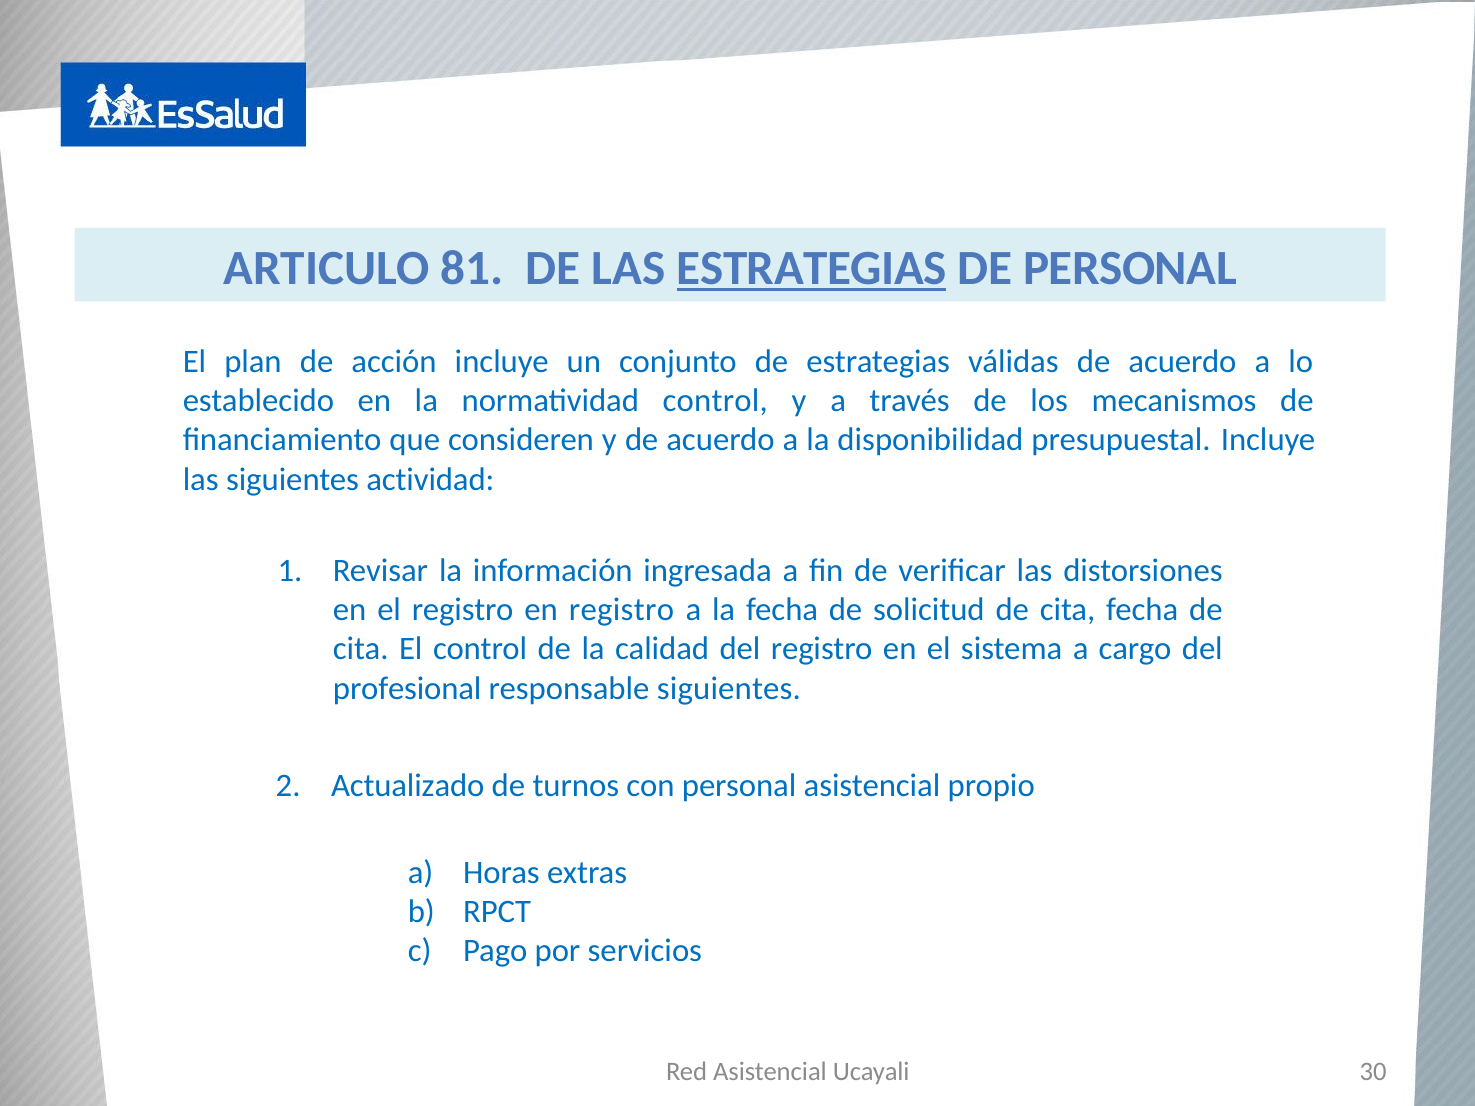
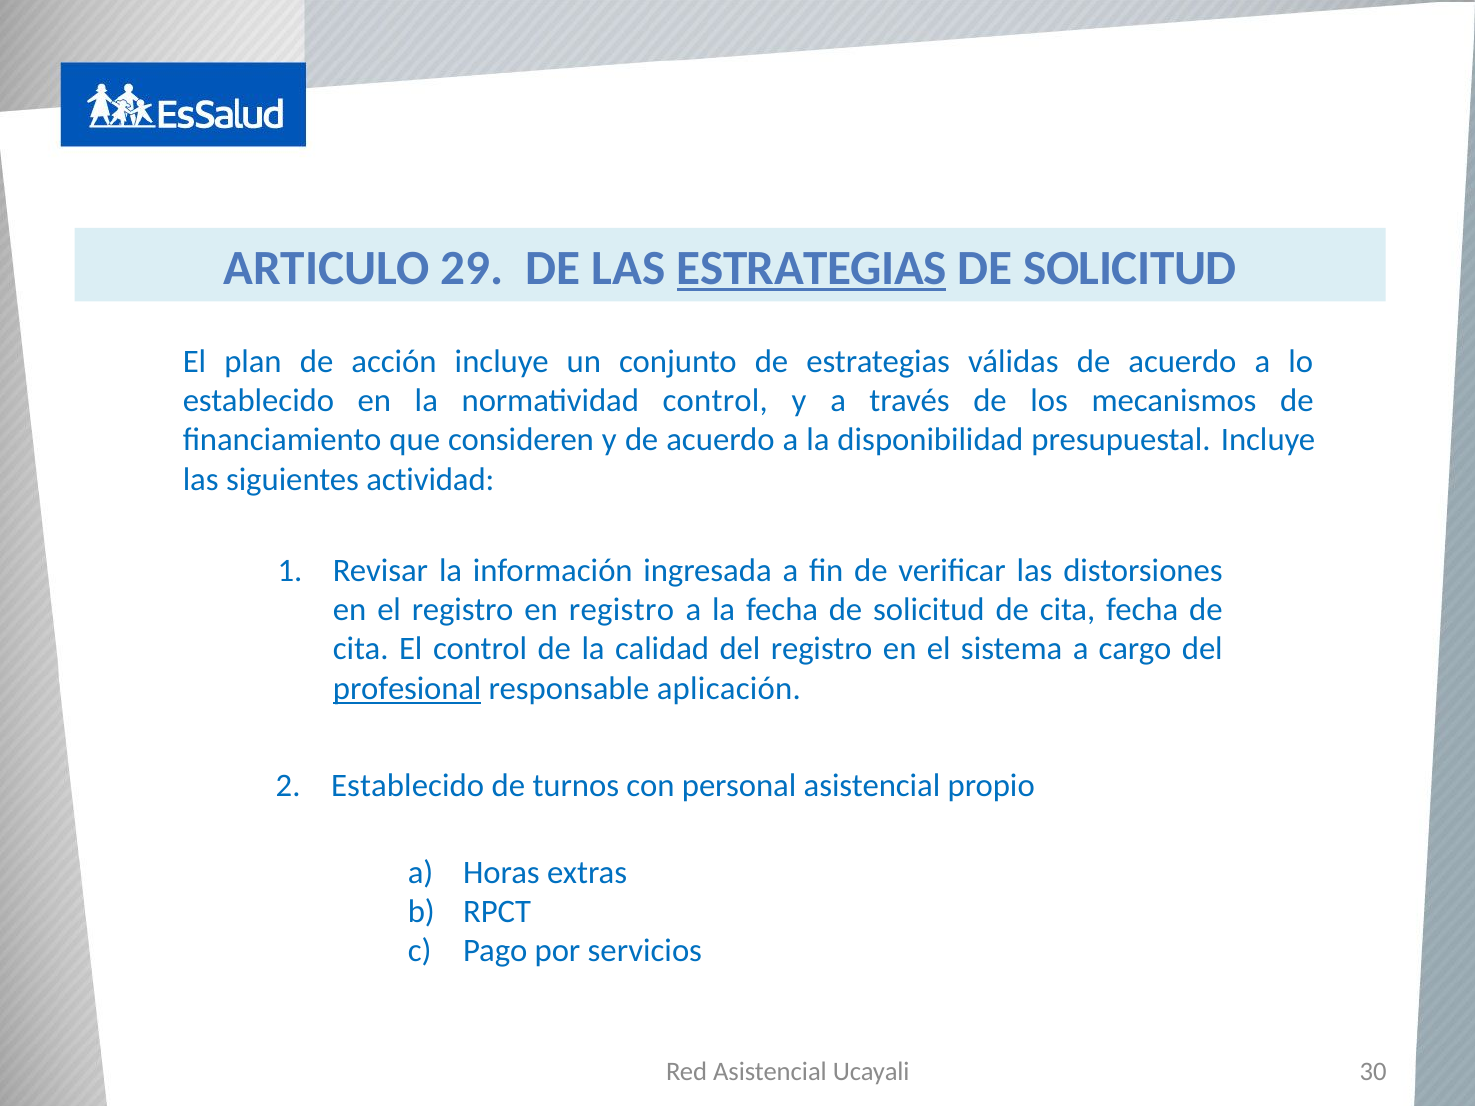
81: 81 -> 29
PERSONAL at (1130, 268): PERSONAL -> SOLICITUD
profesional underline: none -> present
responsable siguientes: siguientes -> aplicación
Actualizado at (408, 786): Actualizado -> Establecido
